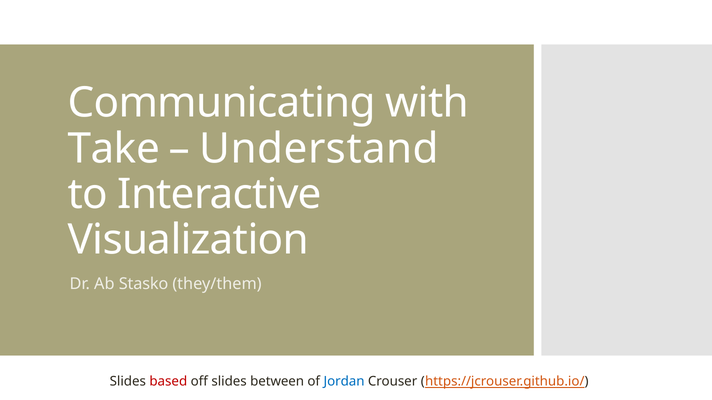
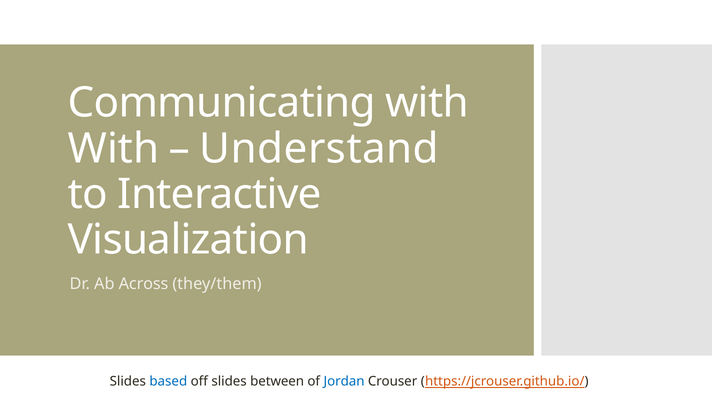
Take at (114, 149): Take -> With
Stasko: Stasko -> Across
based colour: red -> blue
